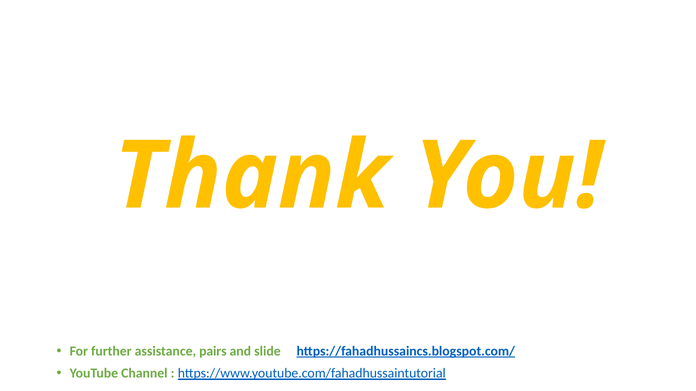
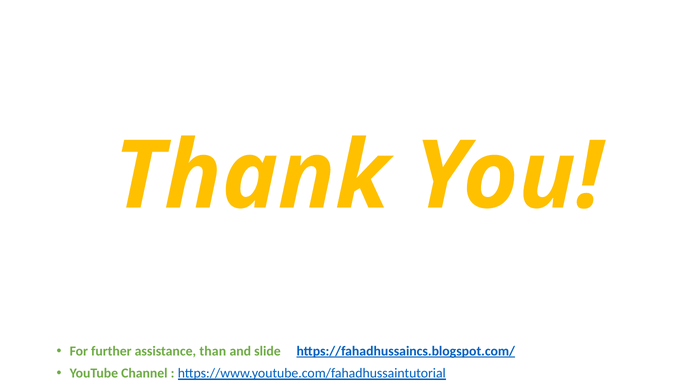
pairs: pairs -> than
